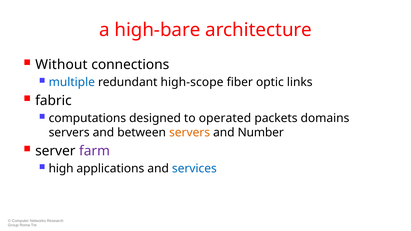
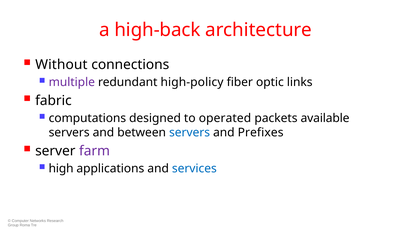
high-bare: high-bare -> high-back
multiple colour: blue -> purple
high-scope: high-scope -> high-policy
domains: domains -> available
servers at (190, 133) colour: orange -> blue
Number: Number -> Prefixes
